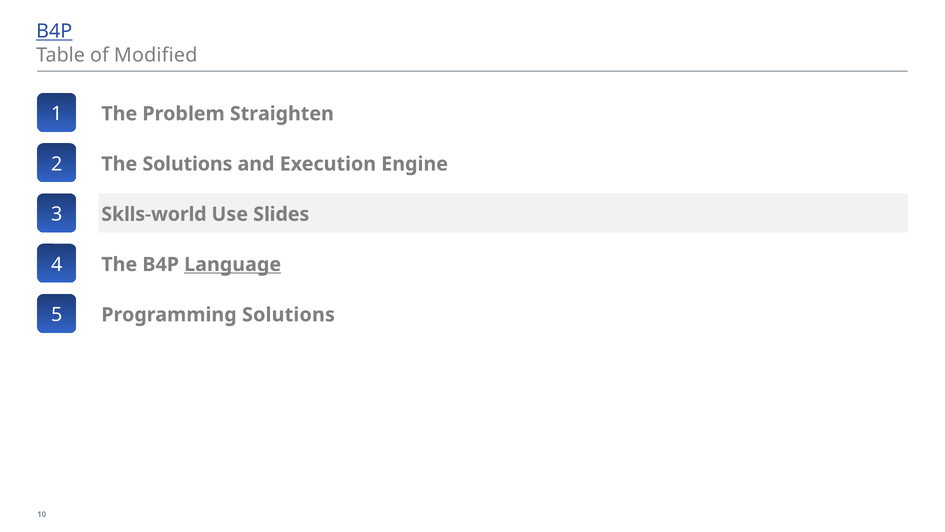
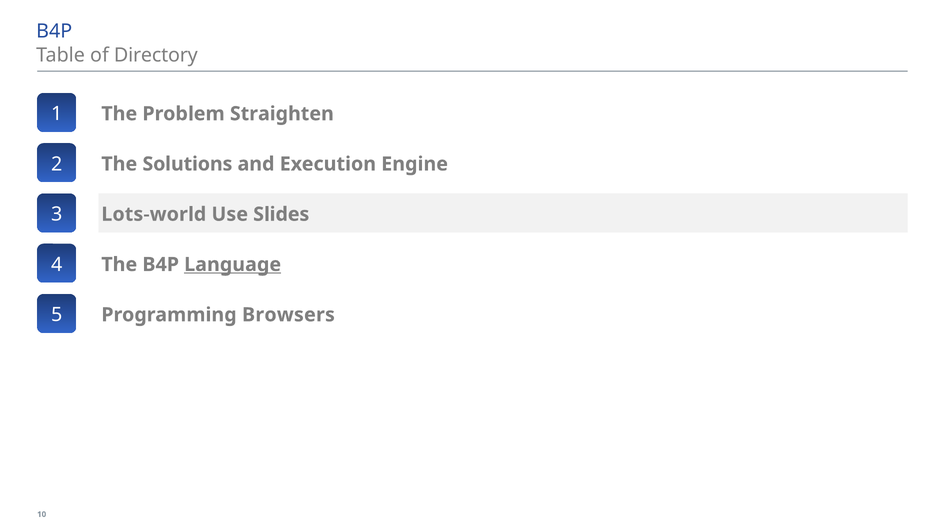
B4P at (54, 31) underline: present -> none
Modified: Modified -> Directory
Sklls-world: Sklls-world -> Lots-world
Programming Solutions: Solutions -> Browsers
